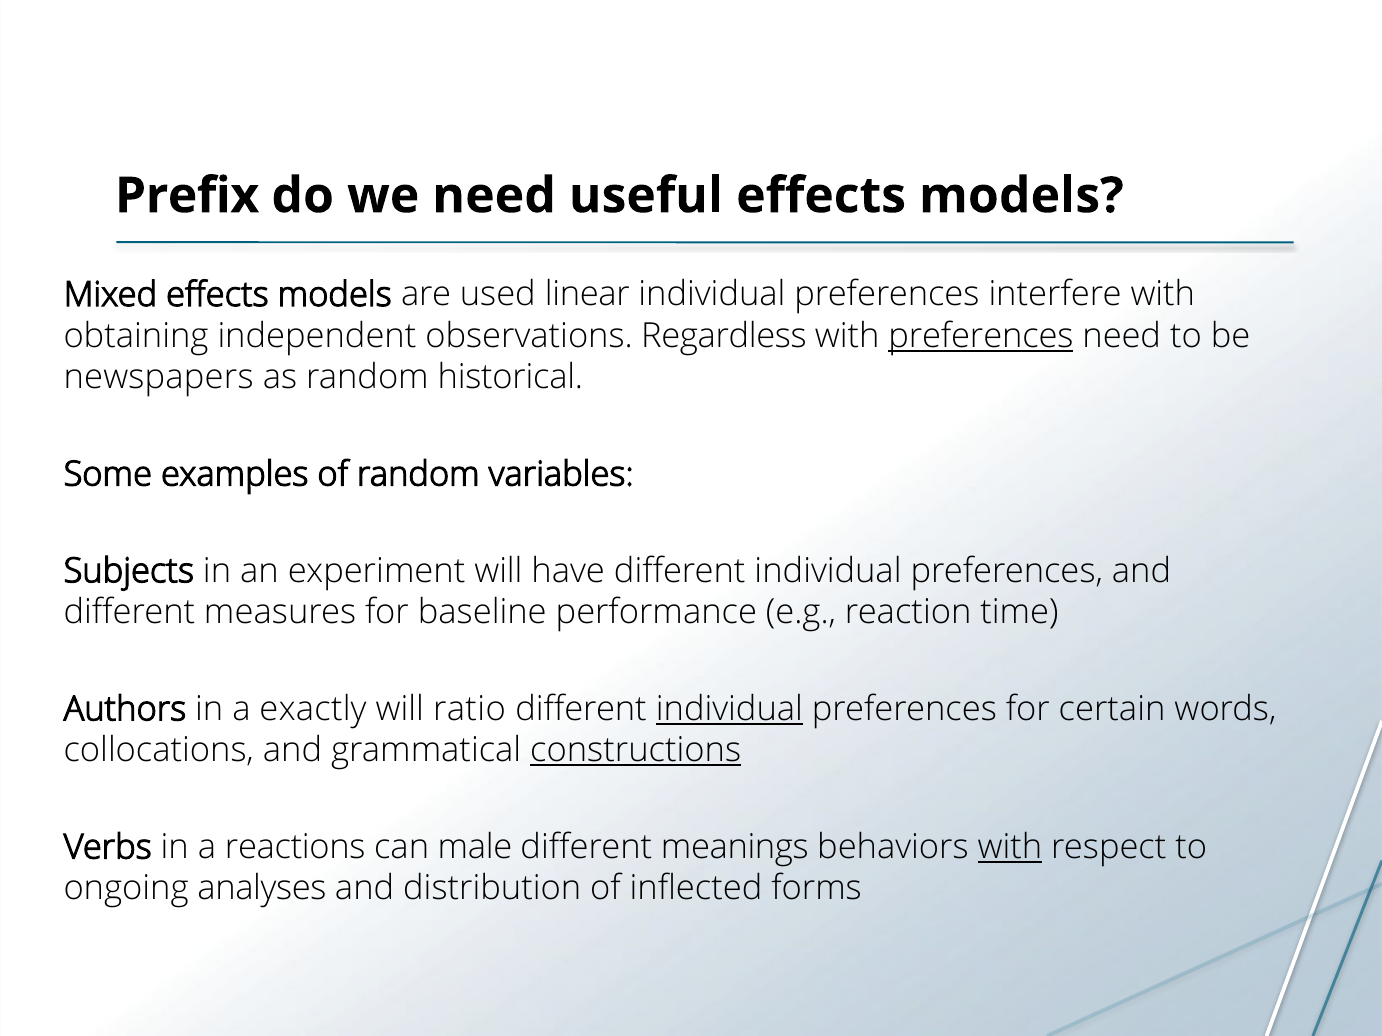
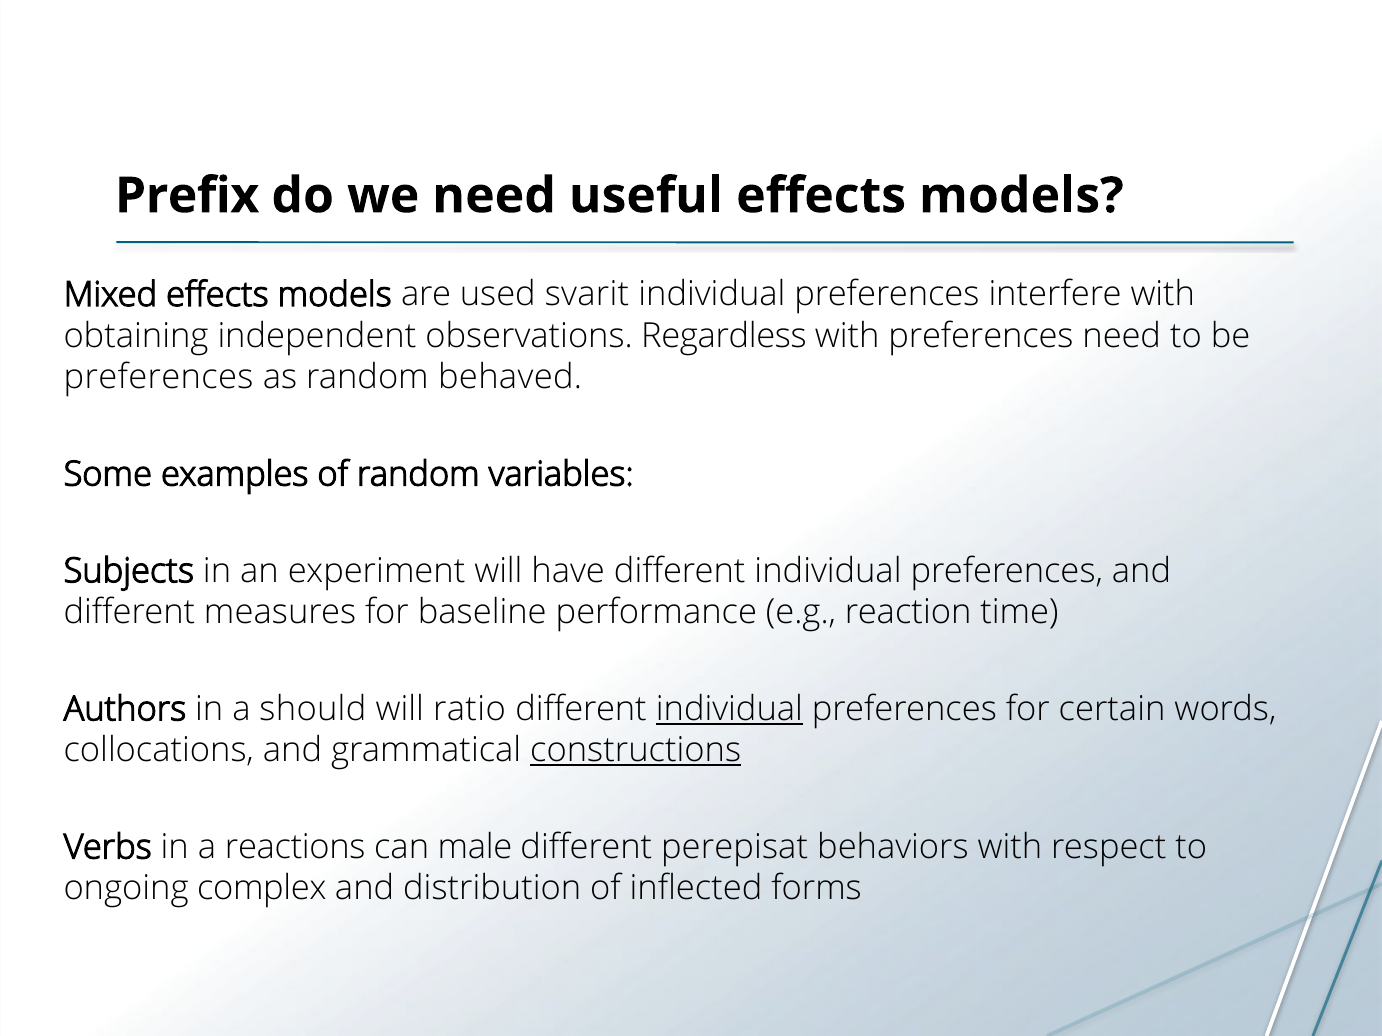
linear: linear -> svarit
preferences at (981, 336) underline: present -> none
newspapers at (159, 378): newspapers -> preferences
historical: historical -> behaved
exactly: exactly -> should
meanings: meanings -> perepisat
with at (1010, 848) underline: present -> none
analyses: analyses -> complex
